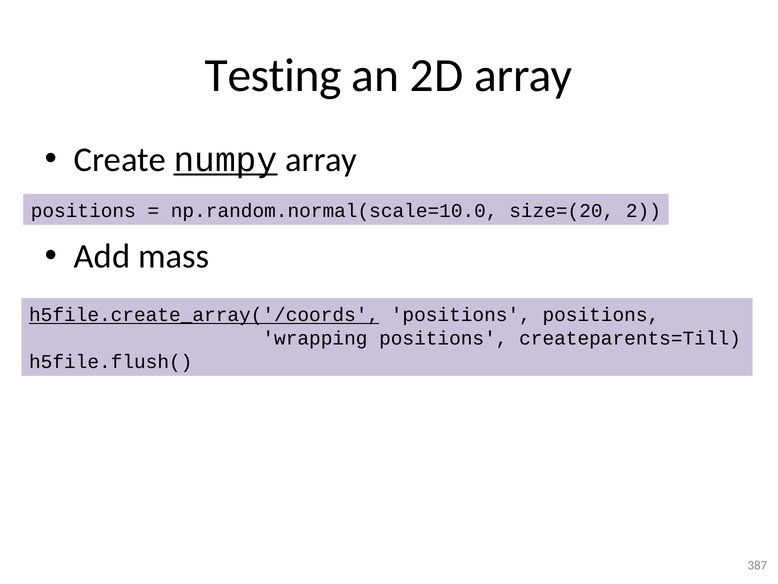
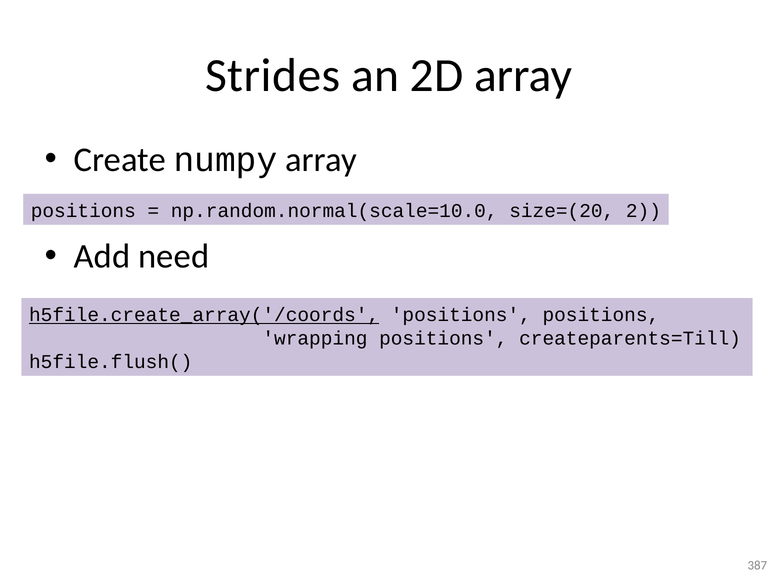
Testing: Testing -> Strides
numpy underline: present -> none
mass: mass -> need
